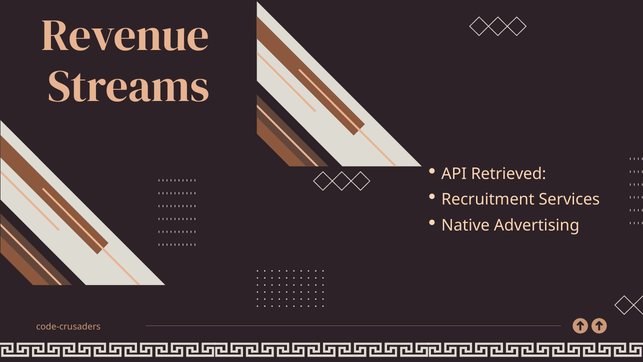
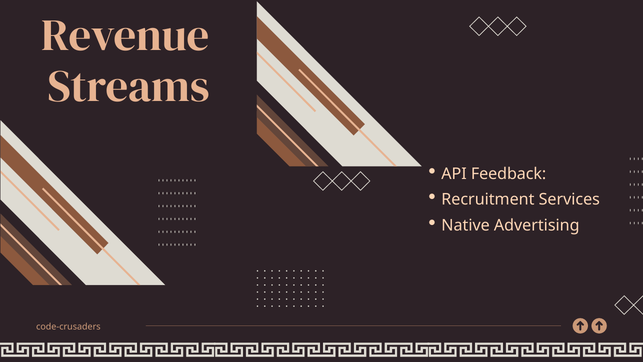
Retrieved: Retrieved -> Feedback
